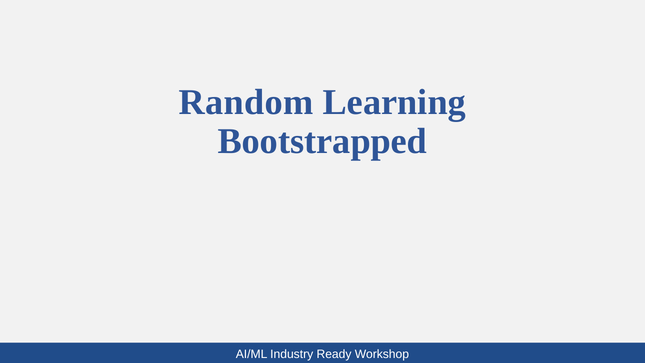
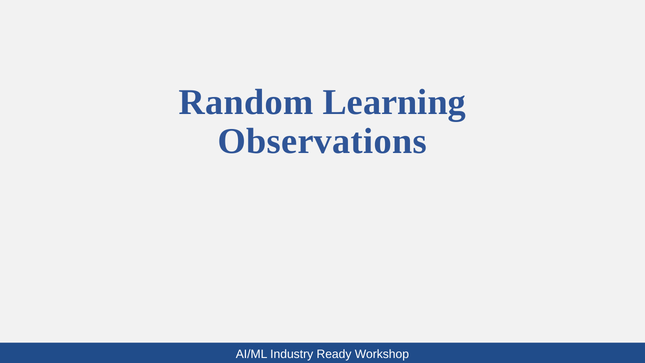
Bootstrapped: Bootstrapped -> Observations
